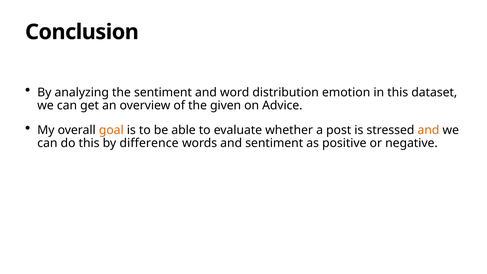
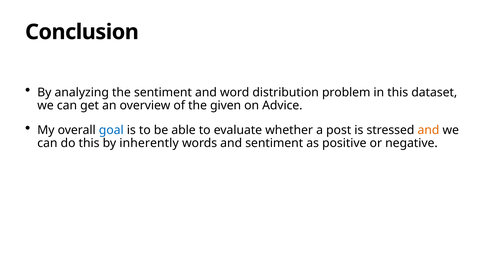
emotion: emotion -> problem
goal colour: orange -> blue
difference: difference -> inherently
